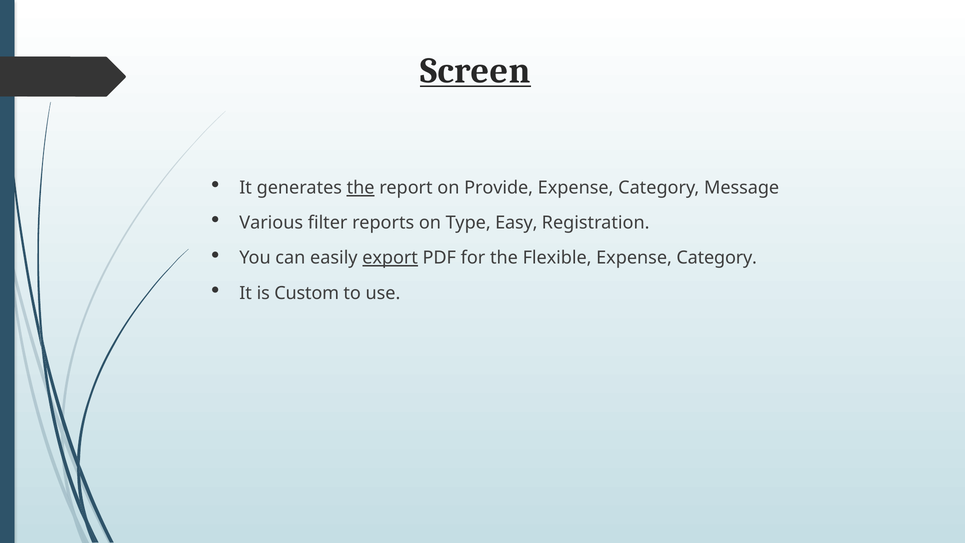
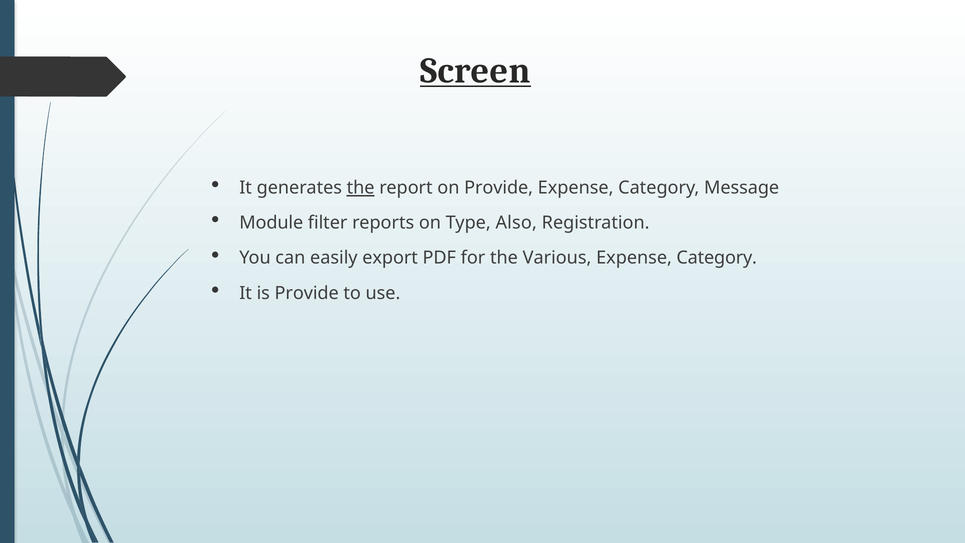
Various: Various -> Module
Easy: Easy -> Also
export underline: present -> none
Flexible: Flexible -> Various
is Custom: Custom -> Provide
